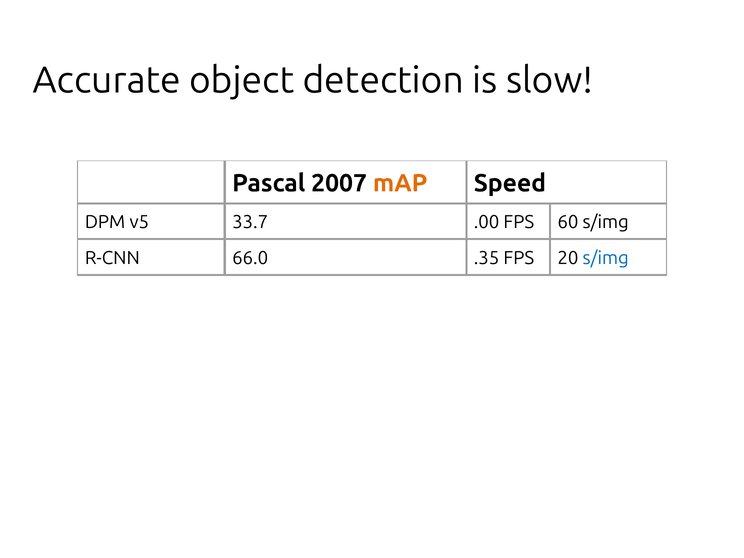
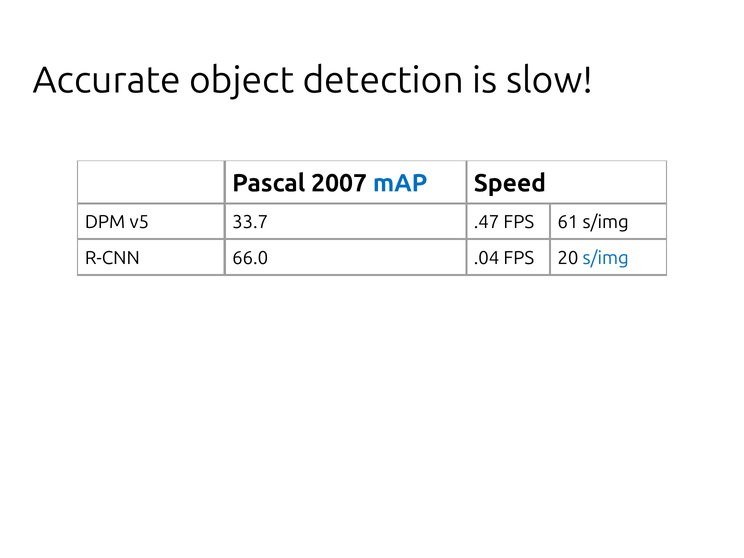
mAP colour: orange -> blue
.00: .00 -> .47
60: 60 -> 61
.35: .35 -> .04
